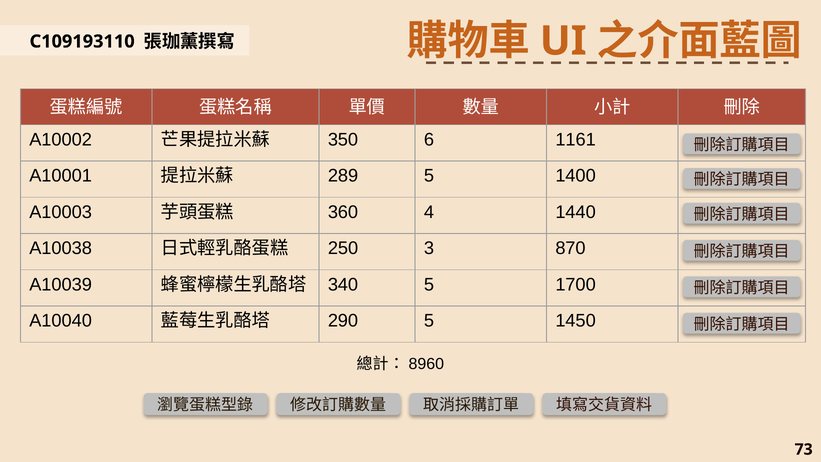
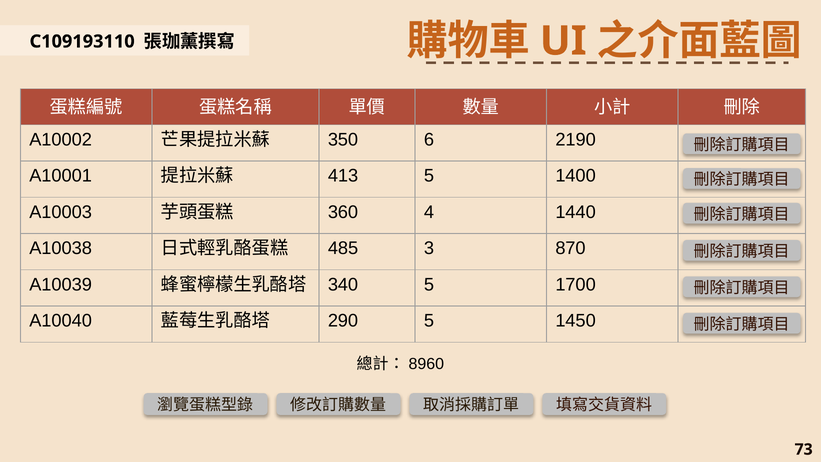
1161: 1161 -> 2190
289: 289 -> 413
250: 250 -> 485
